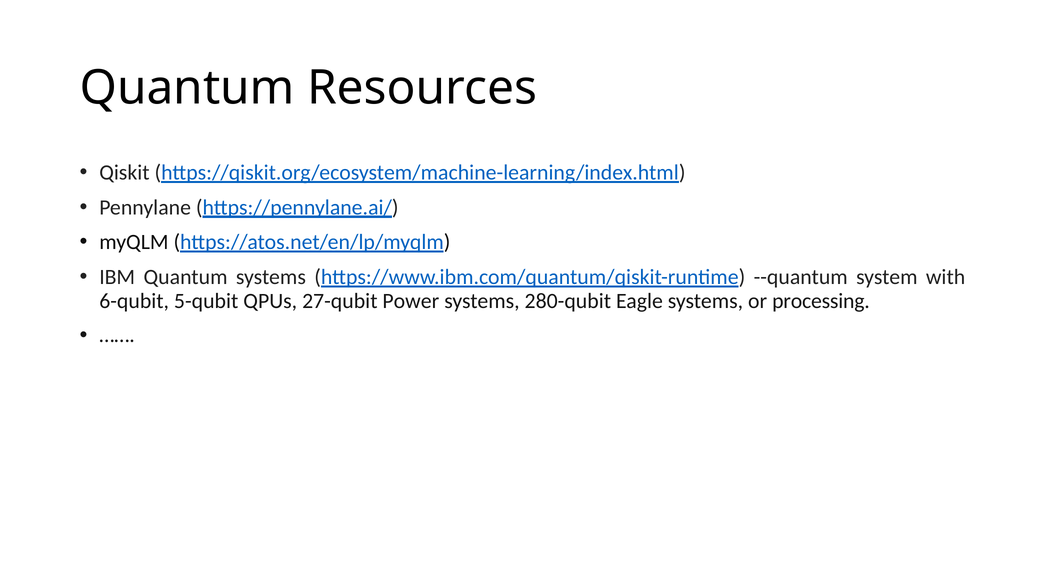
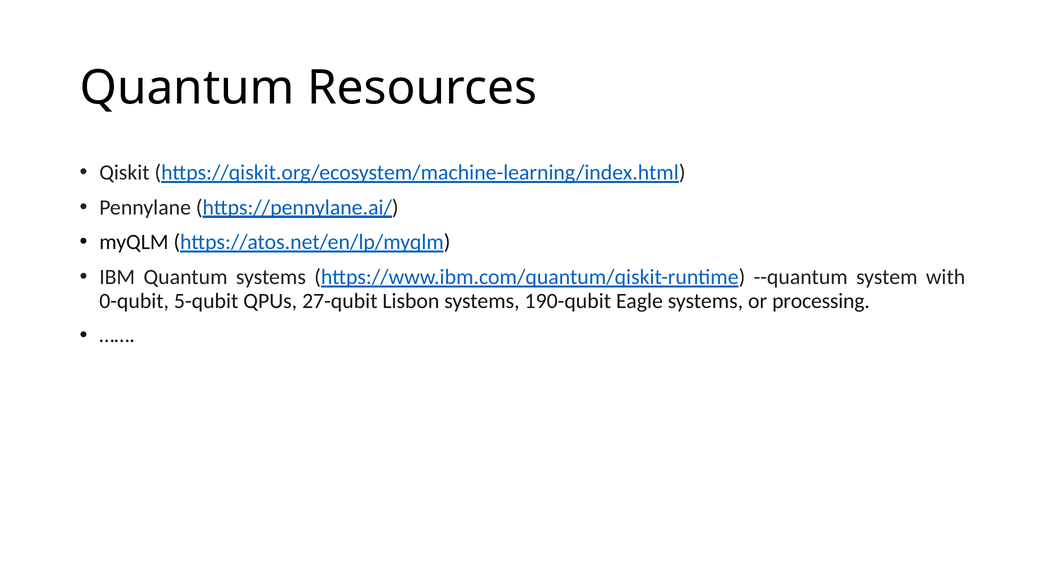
6-qubit: 6-qubit -> 0-qubit
Power: Power -> Lisbon
280-qubit: 280-qubit -> 190-qubit
